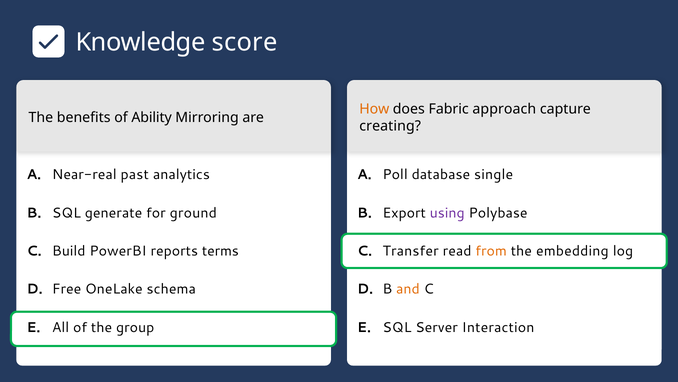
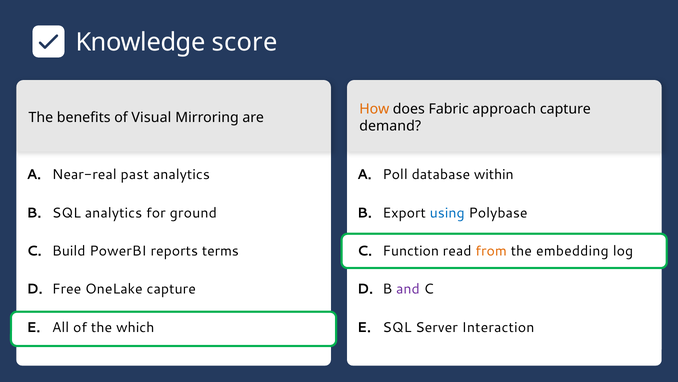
Ability: Ability -> Visual
creating: creating -> demand
single: single -> within
generate at (114, 213): generate -> analytics
using colour: purple -> blue
Transfer: Transfer -> Function
OneLake schema: schema -> capture
and colour: orange -> purple
group: group -> which
